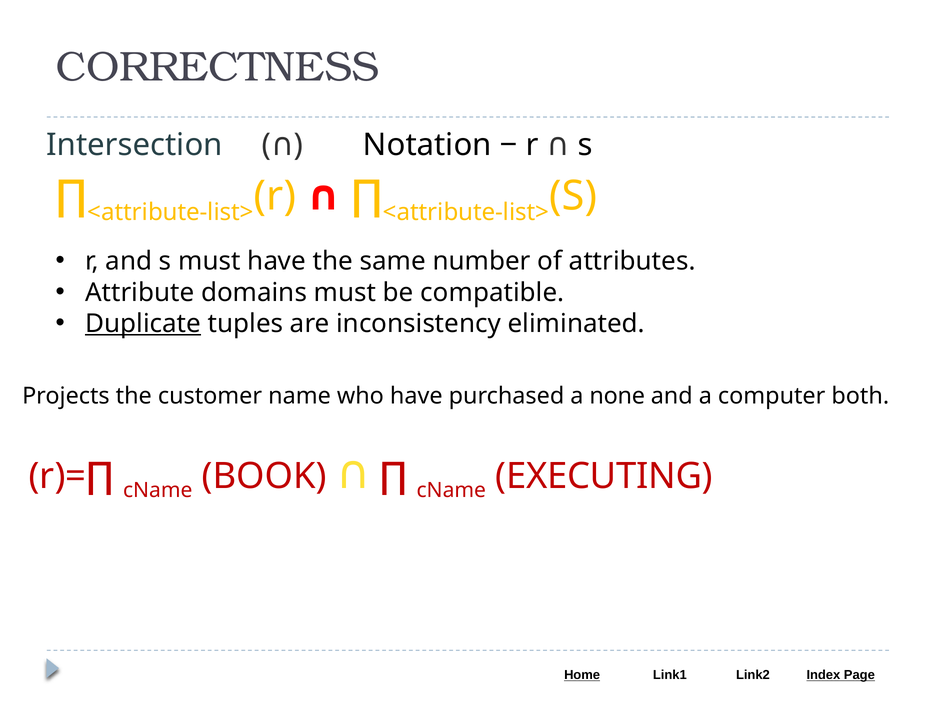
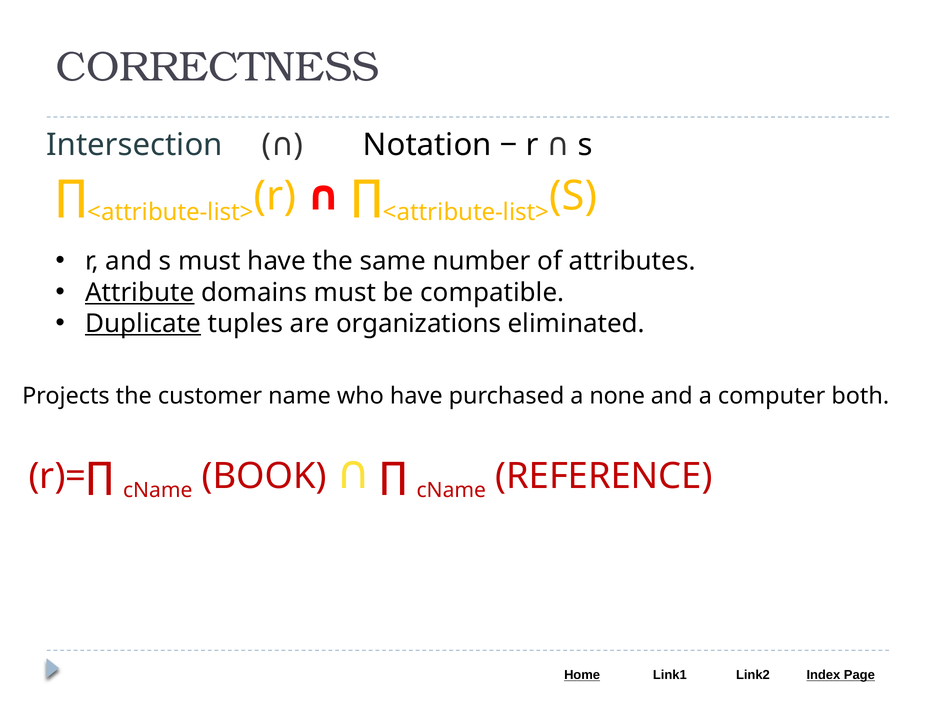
Attribute underline: none -> present
inconsistency: inconsistency -> organizations
EXECUTING: EXECUTING -> REFERENCE
